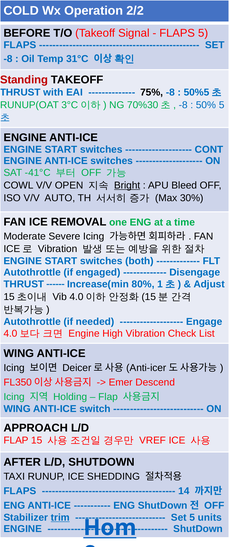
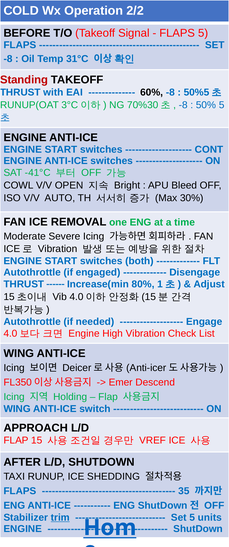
75%: 75% -> 60%
Bright underline: present -> none
14: 14 -> 35
